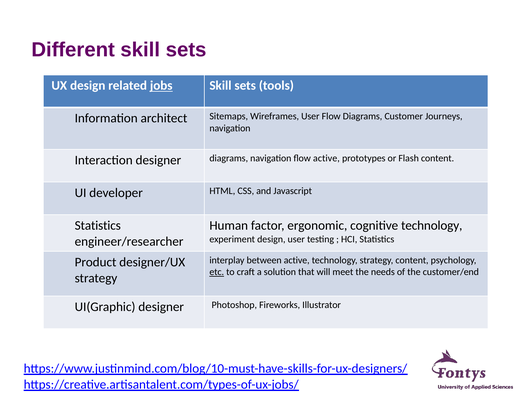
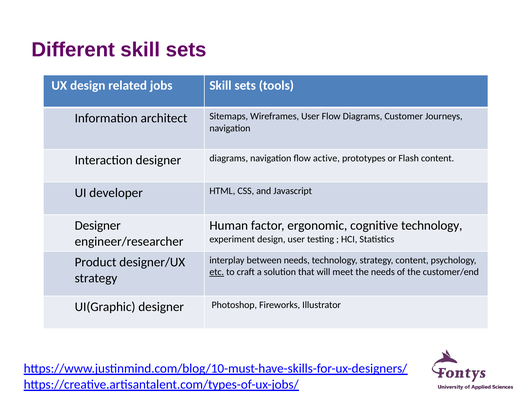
jobs underline: present -> none
Statistics at (98, 225): Statistics -> Designer
between active: active -> needs
